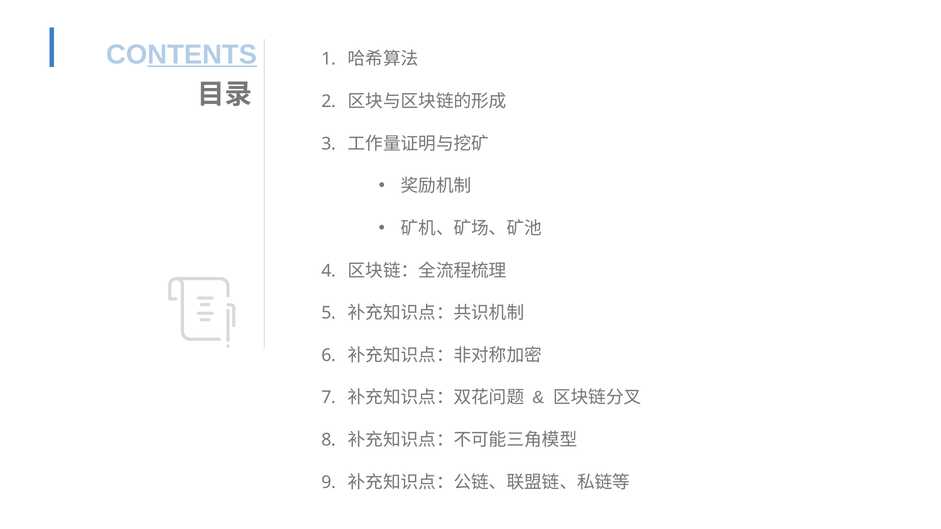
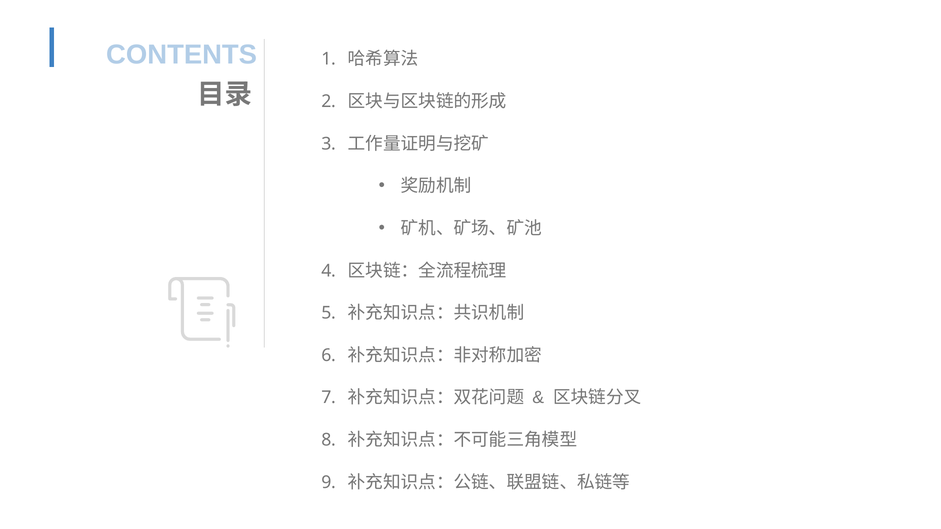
NTENTS underline: present -> none
